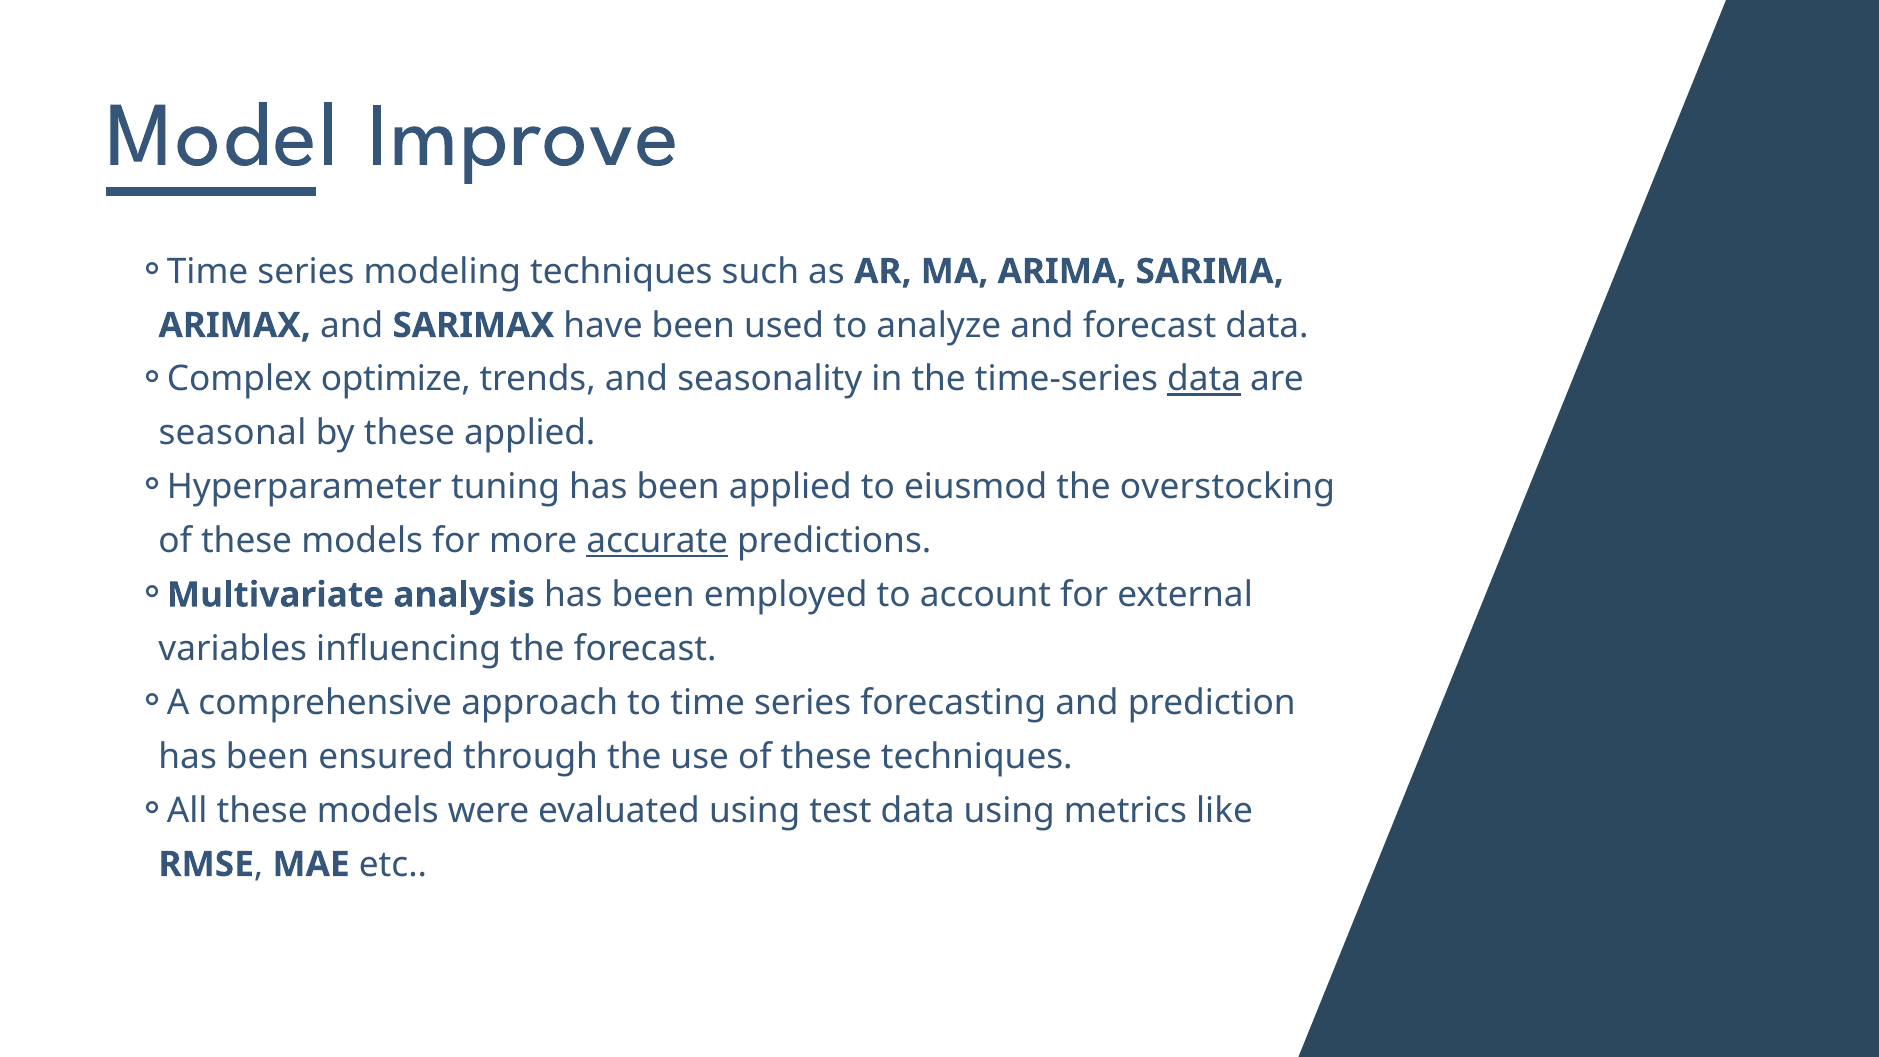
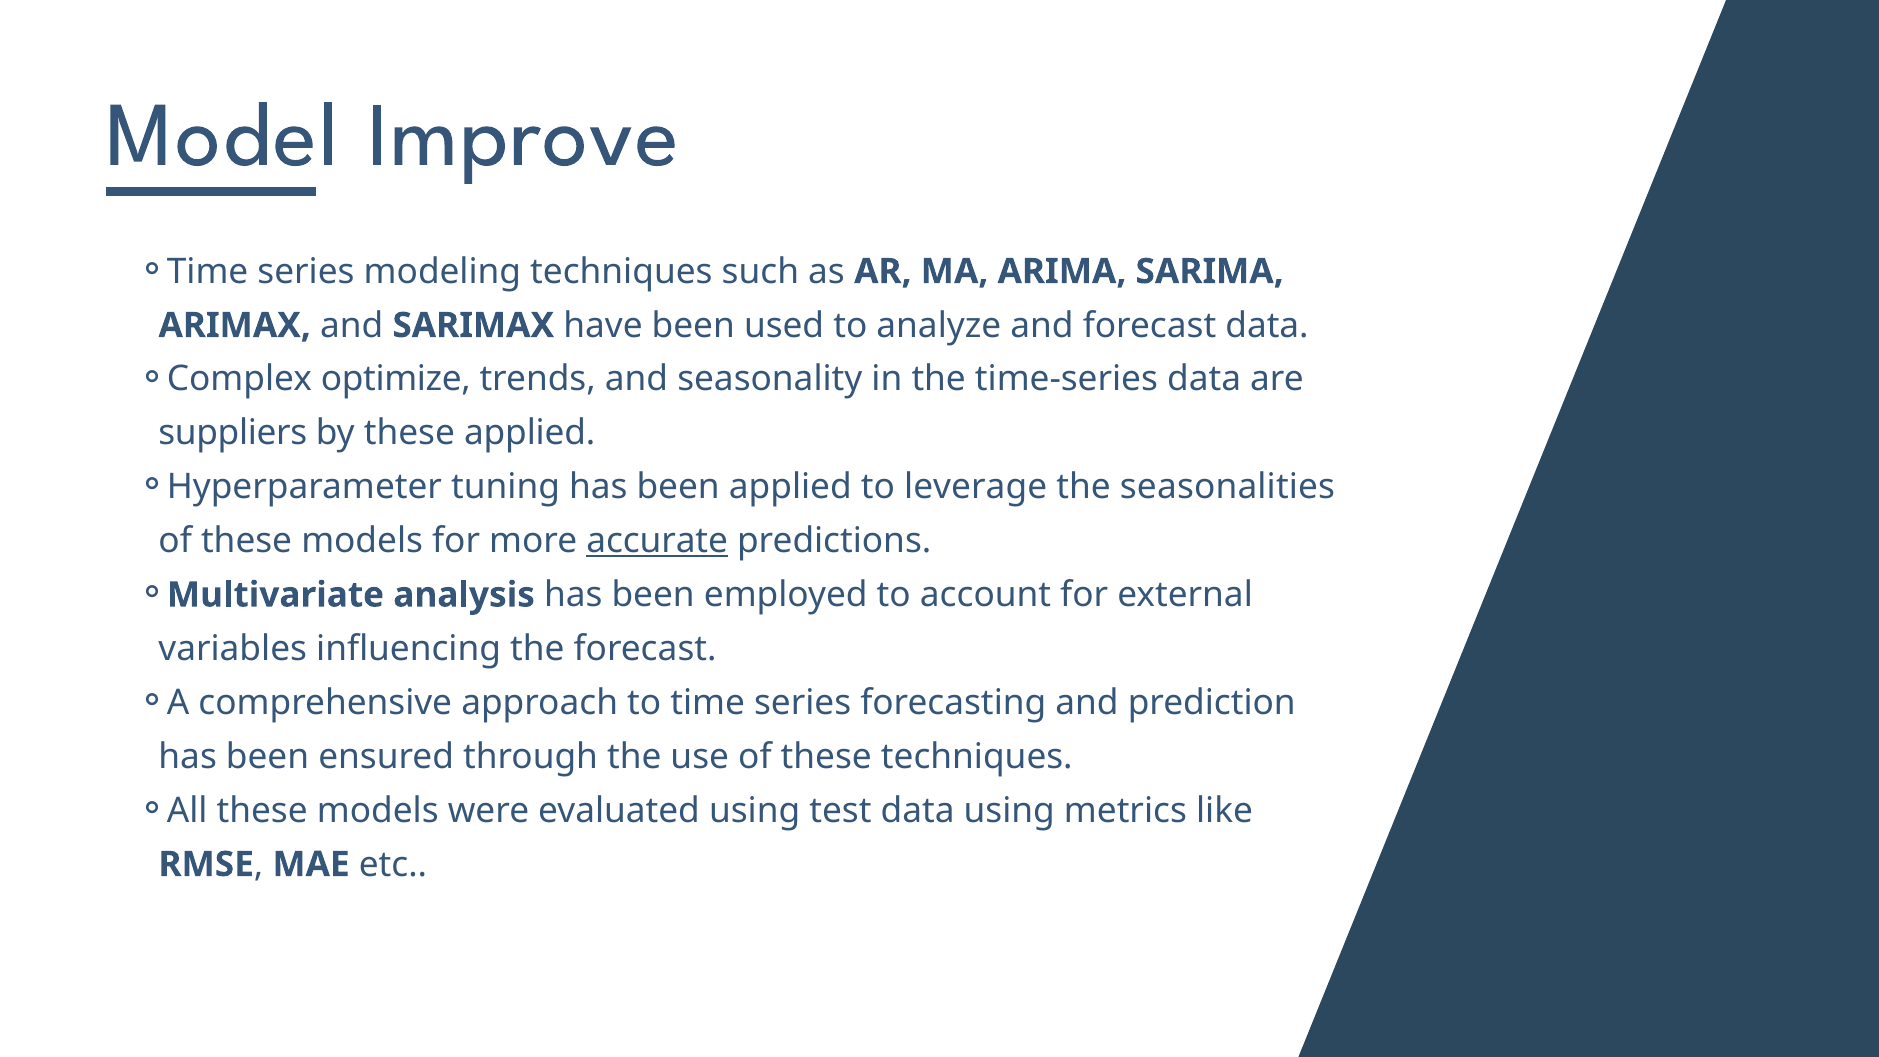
data at (1204, 379) underline: present -> none
seasonal: seasonal -> suppliers
eiusmod: eiusmod -> leverage
overstocking: overstocking -> seasonalities
